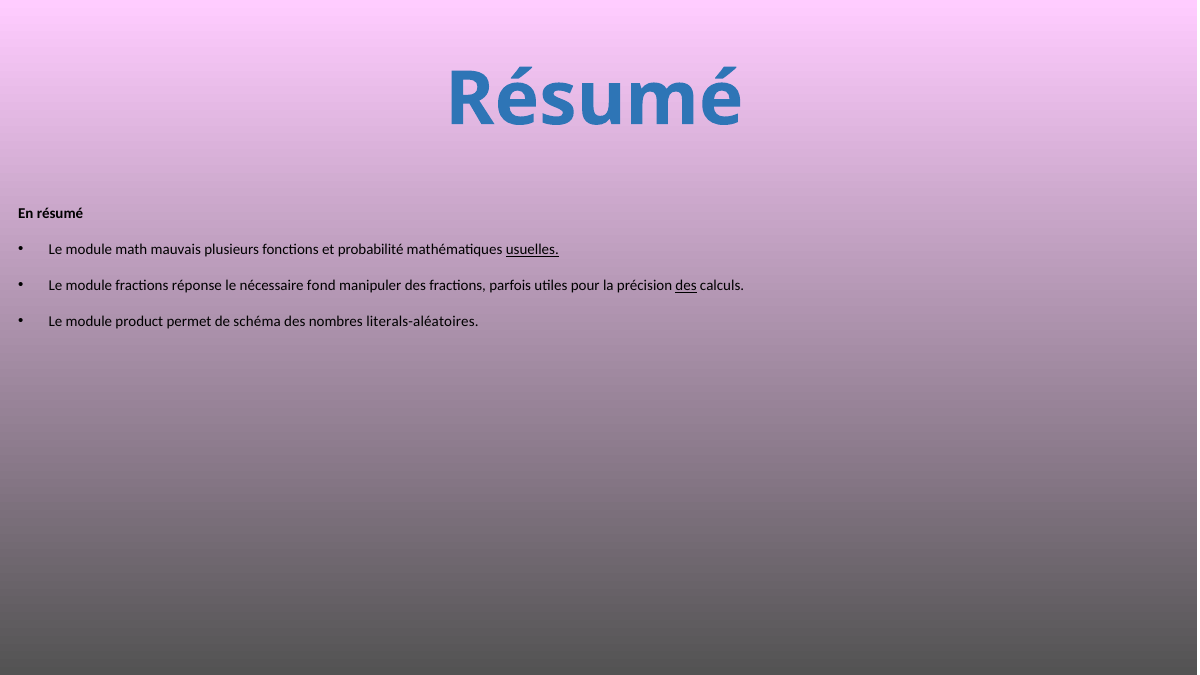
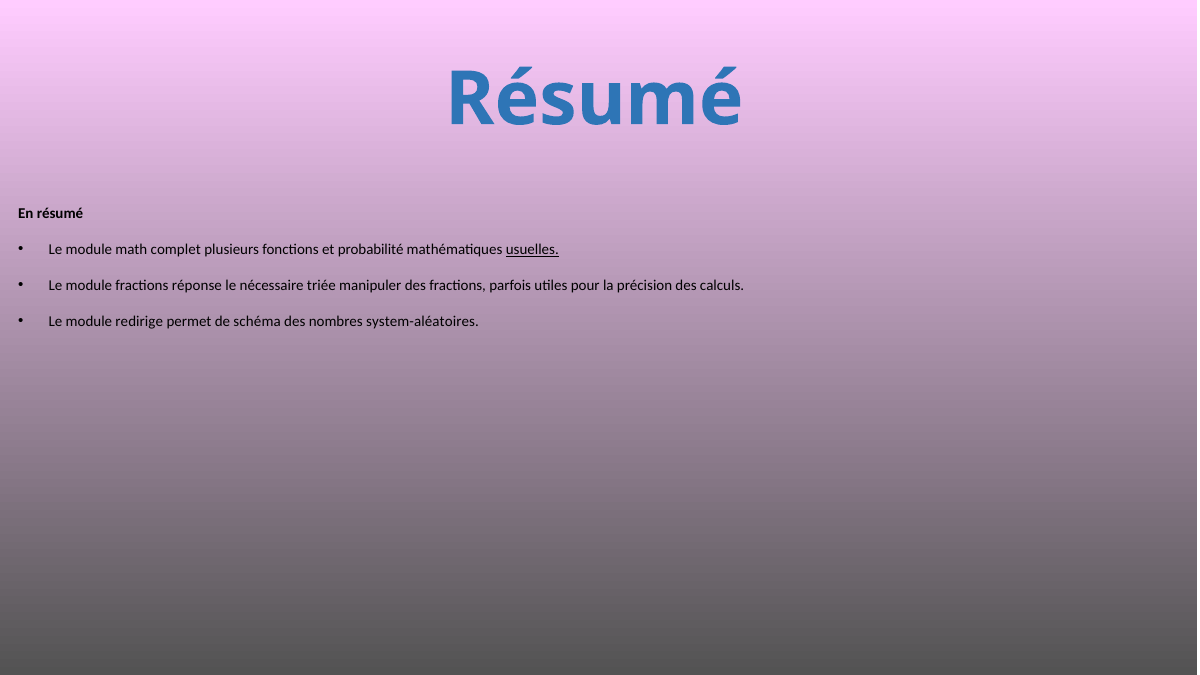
mauvais: mauvais -> complet
fond: fond -> triée
des at (686, 286) underline: present -> none
product: product -> redirige
literals-aléatoires: literals-aléatoires -> system-aléatoires
